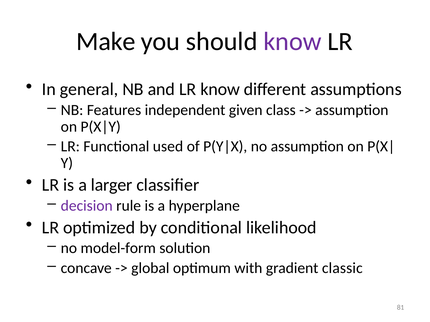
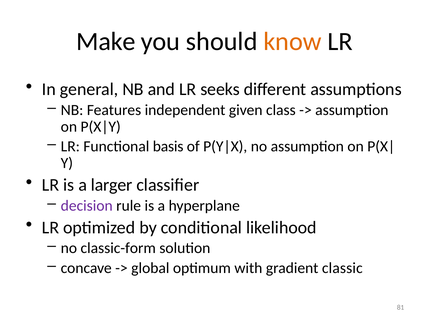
know at (293, 42) colour: purple -> orange
LR know: know -> seeks
used: used -> basis
model-form: model-form -> classic-form
